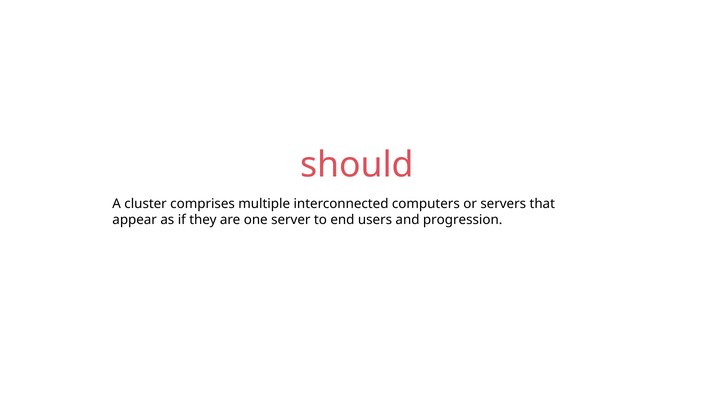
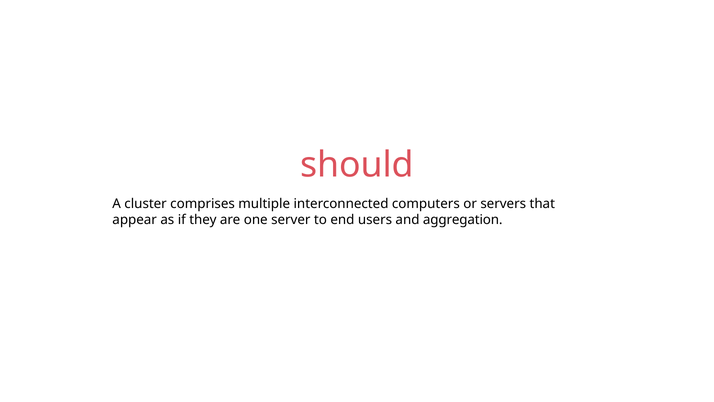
progression: progression -> aggregation
